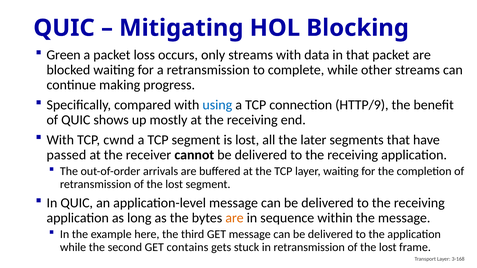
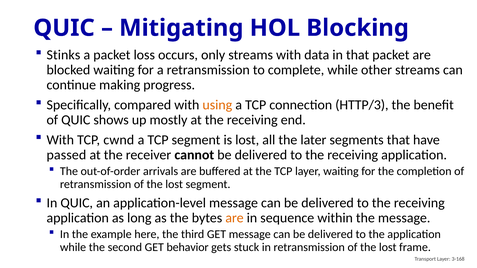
Green: Green -> Stinks
using colour: blue -> orange
HTTP/9: HTTP/9 -> HTTP/3
contains: contains -> behavior
